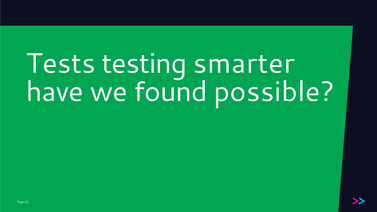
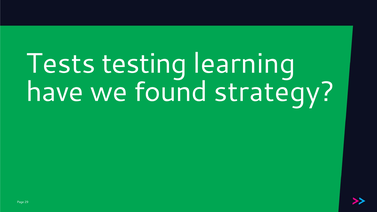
smarter: smarter -> learning
possible: possible -> strategy
